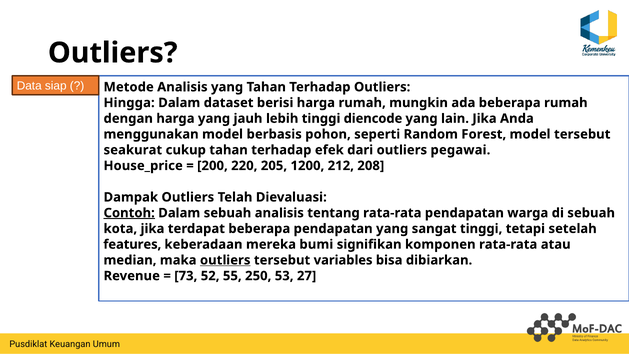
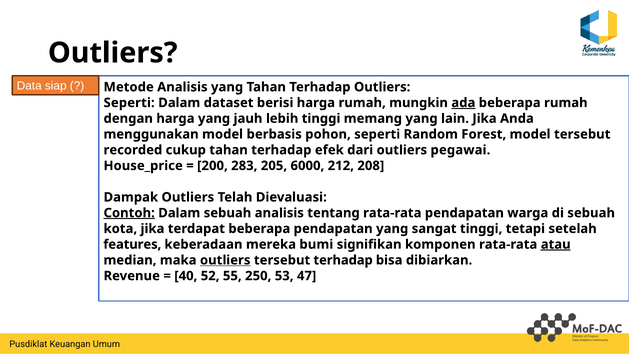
Hingga at (129, 103): Hingga -> Seperti
ada underline: none -> present
diencode: diencode -> memang
seakurat: seakurat -> recorded
220: 220 -> 283
1200: 1200 -> 6000
atau underline: none -> present
tersebut variables: variables -> terhadap
73: 73 -> 40
27: 27 -> 47
